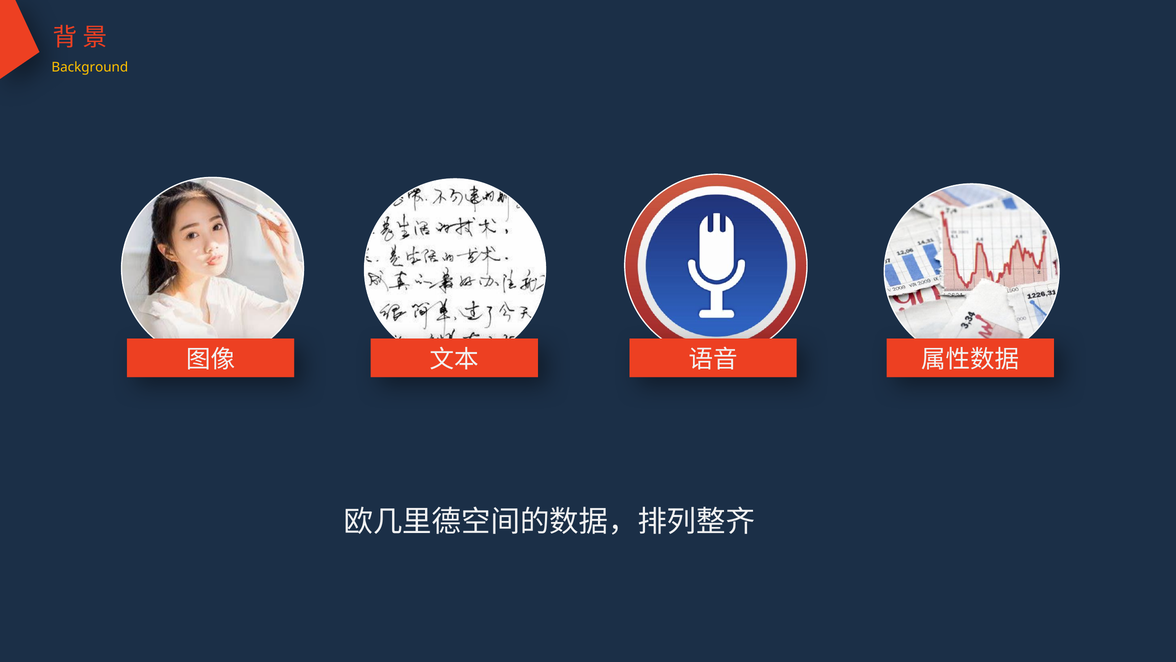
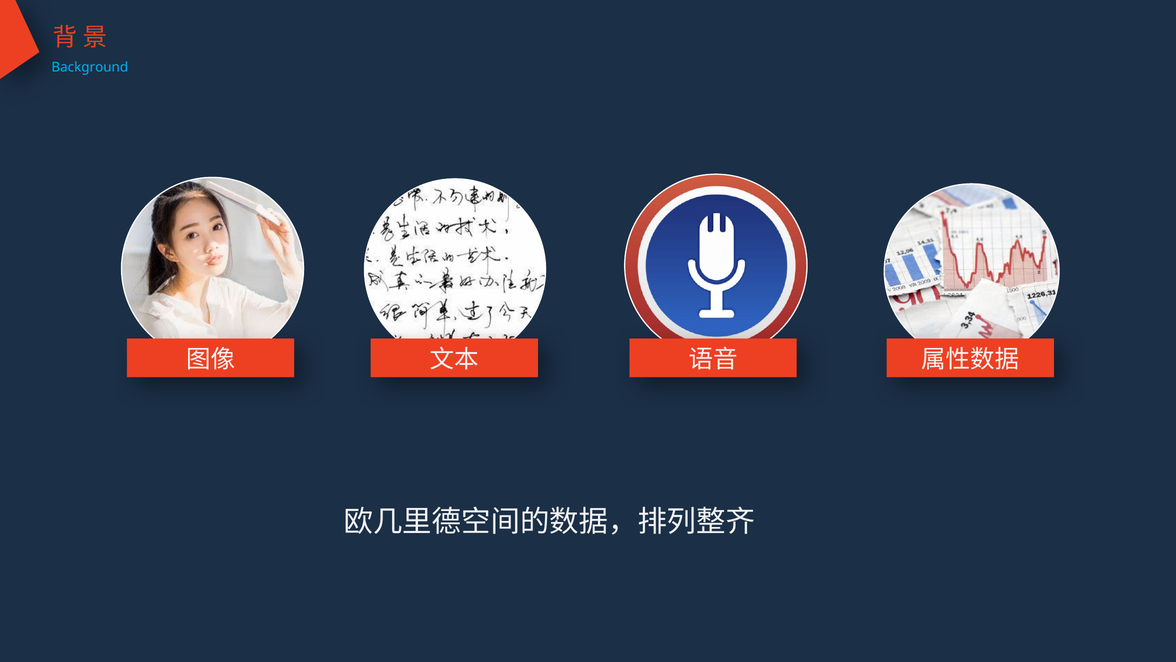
Background colour: yellow -> light blue
